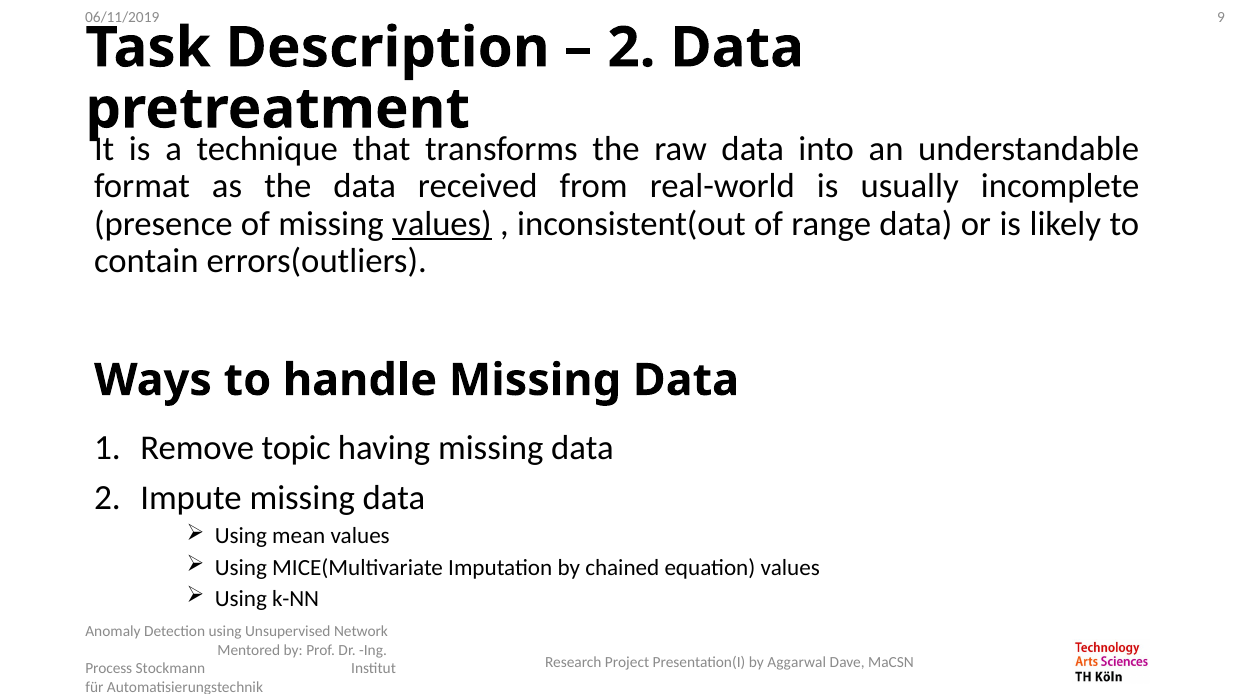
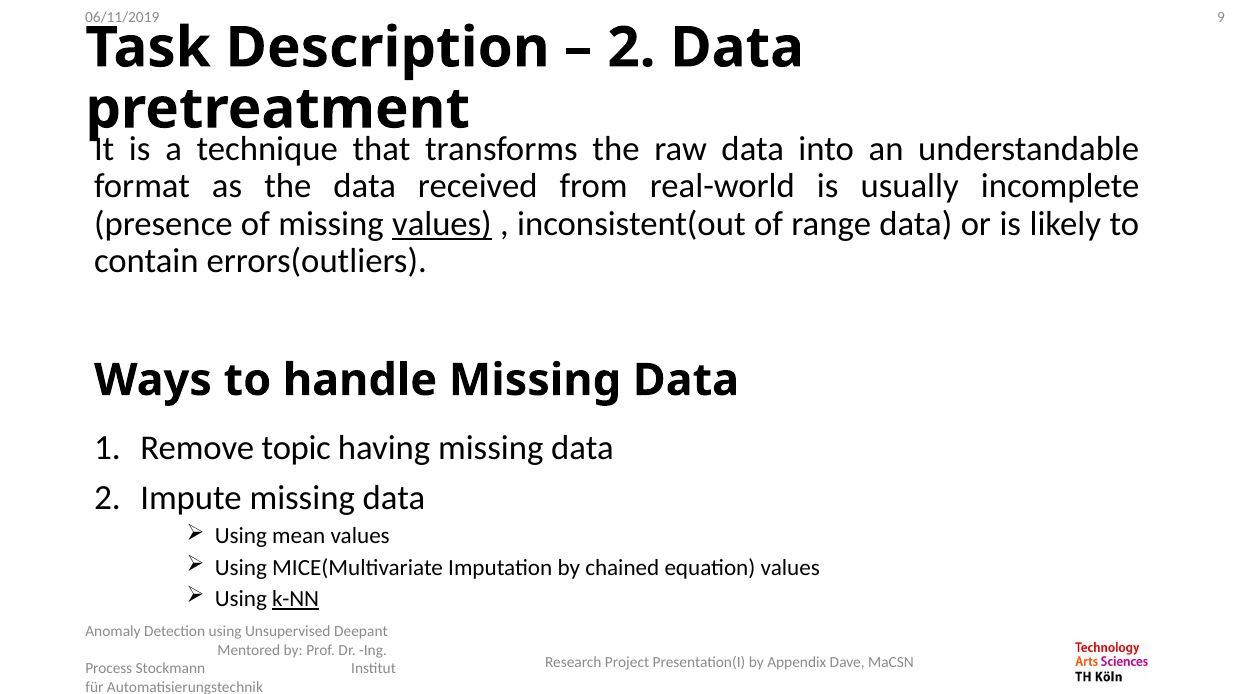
k-NN underline: none -> present
Network: Network -> Deepant
Aggarwal: Aggarwal -> Appendix
